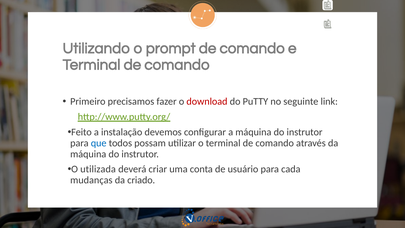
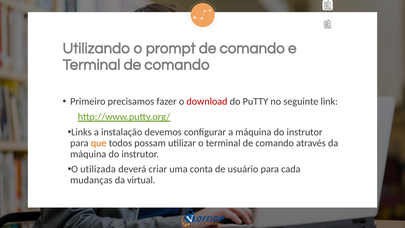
Feito: Feito -> Links
que colour: blue -> orange
criado: criado -> virtual
